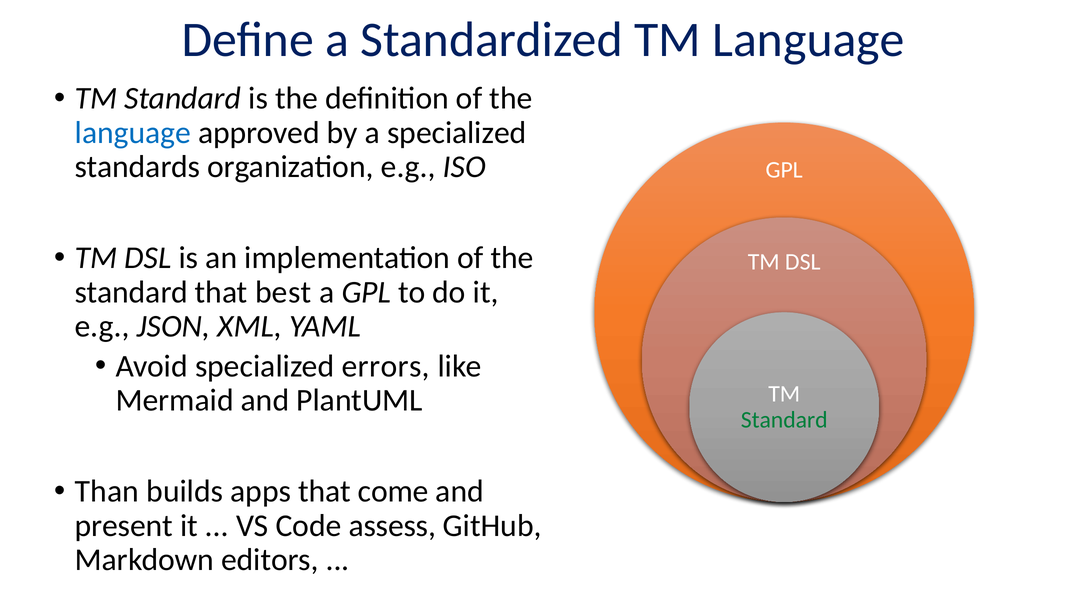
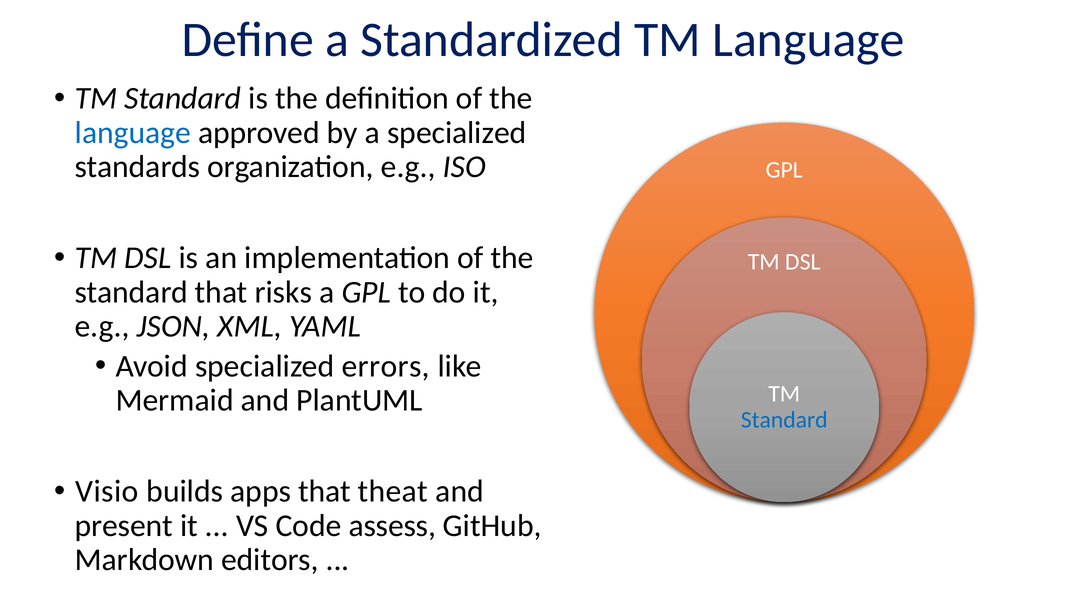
best: best -> risks
Standard at (784, 420) colour: green -> blue
Than: Than -> Visio
come: come -> theat
